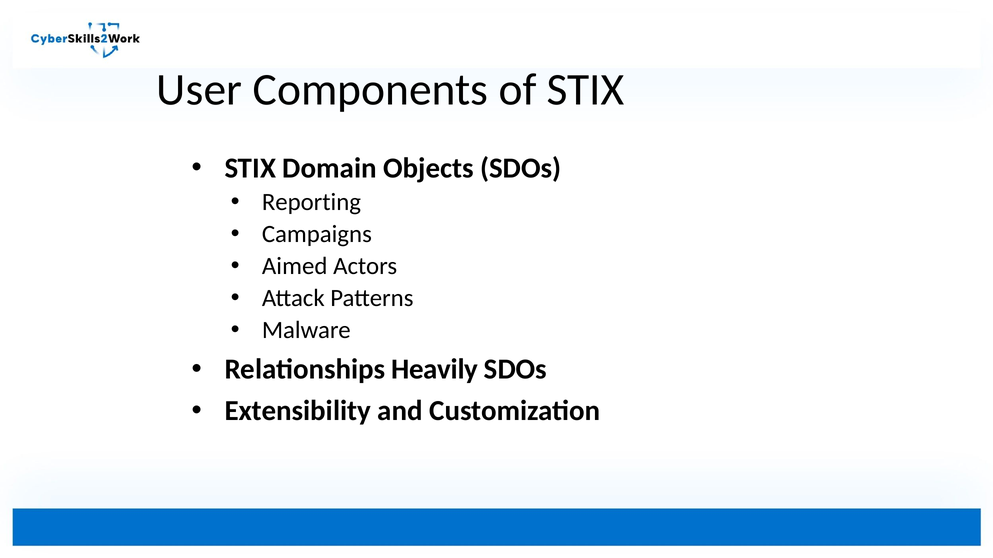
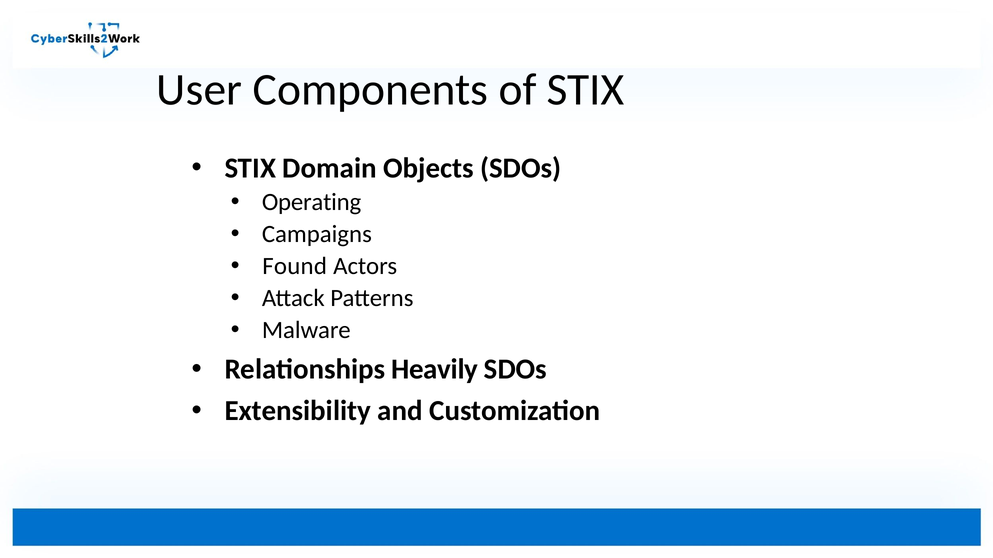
Reporting: Reporting -> Operating
Aimed: Aimed -> Found
